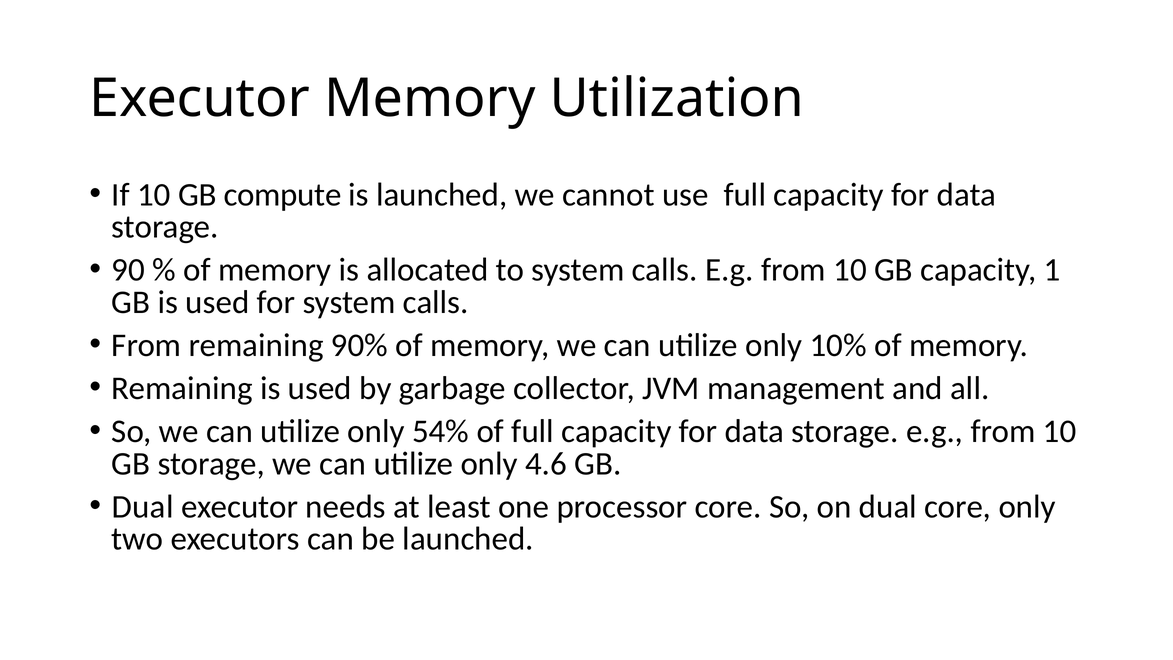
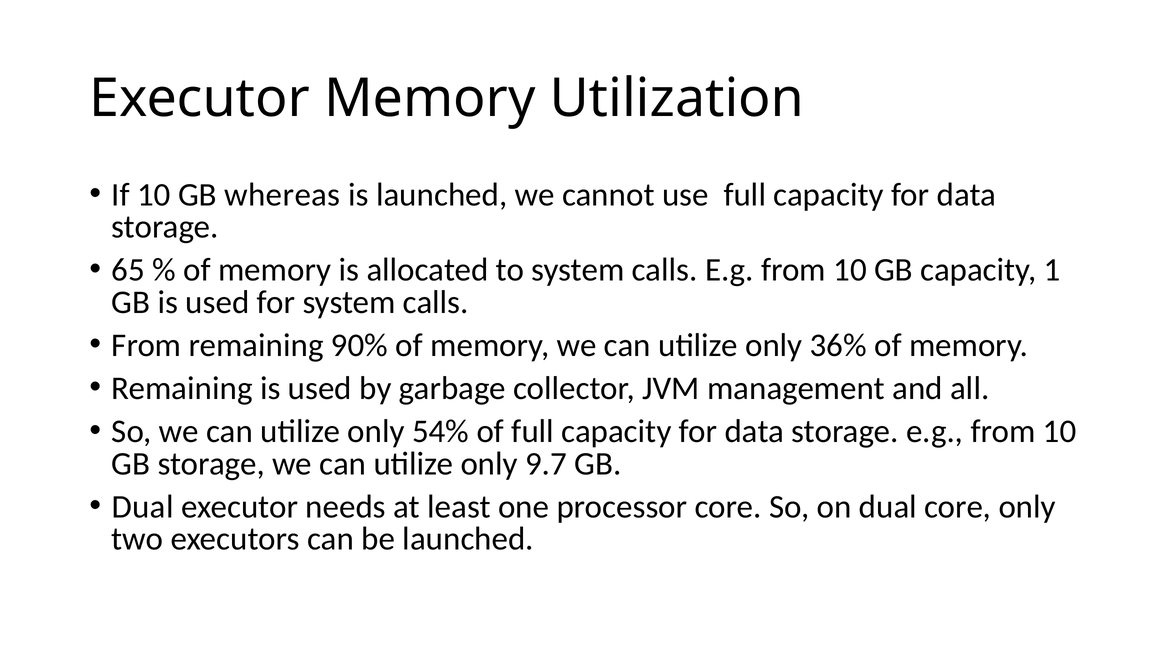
compute: compute -> whereas
90: 90 -> 65
10%: 10% -> 36%
4.6: 4.6 -> 9.7
